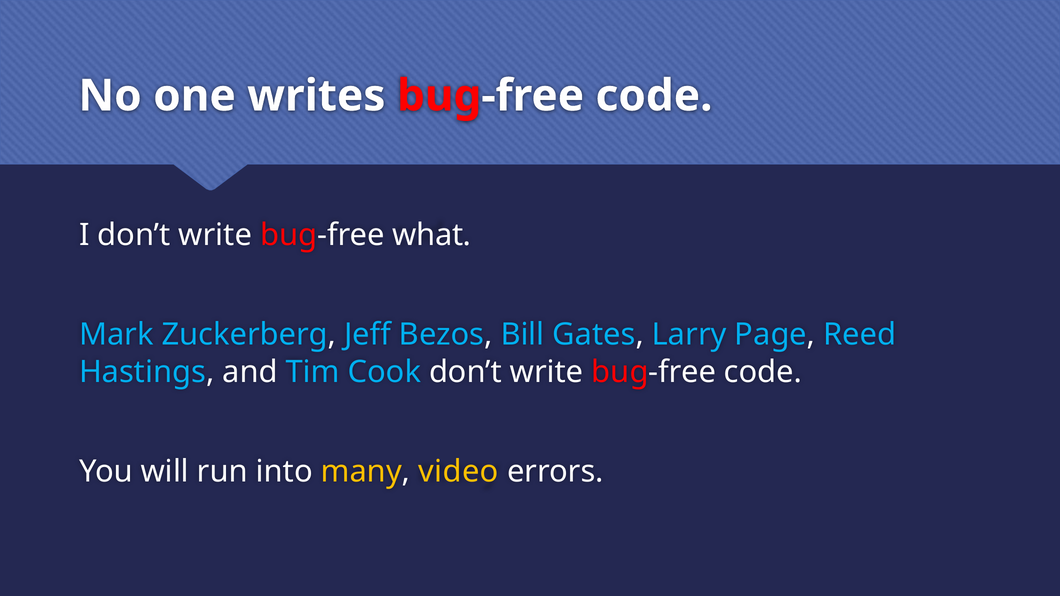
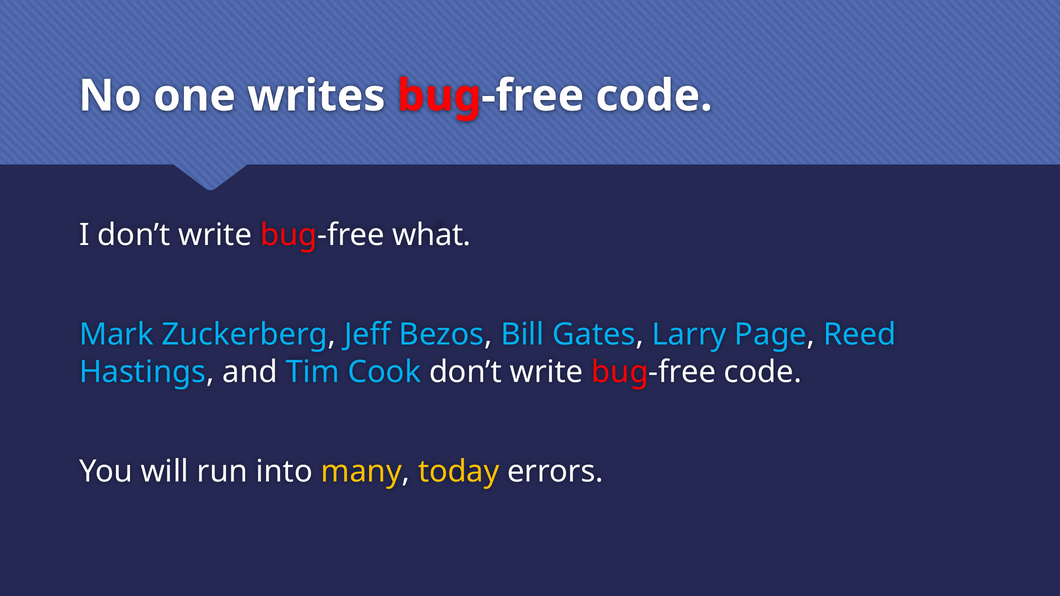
video: video -> today
